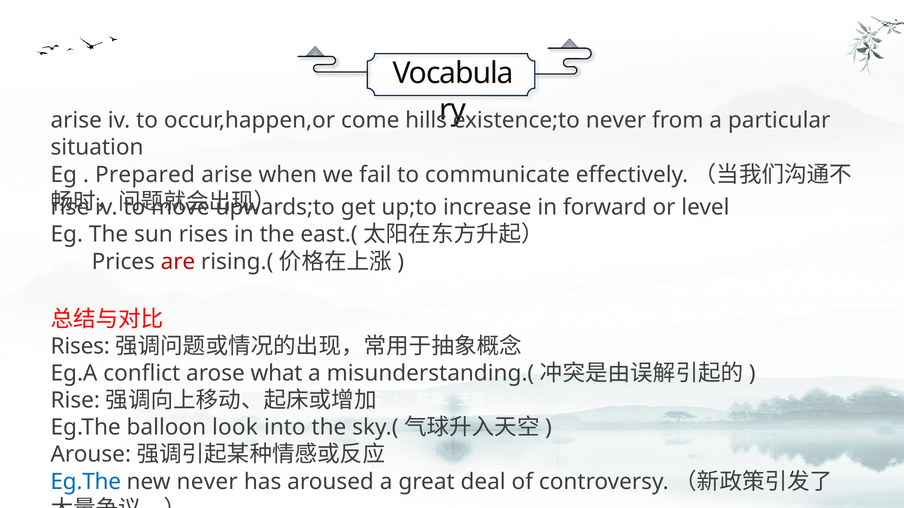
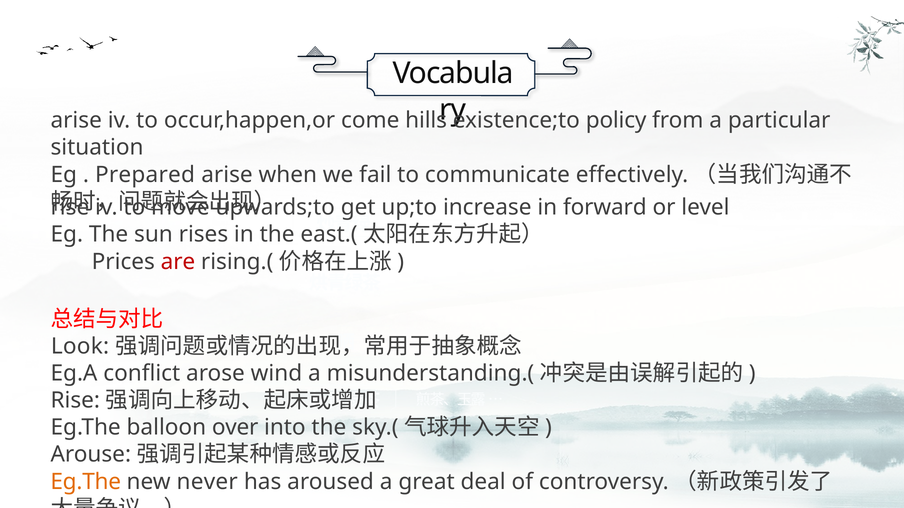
existence;to never: never -> policy
Rises at (80, 346): Rises -> Look
what: what -> wind
look: look -> over
Eg.The at (86, 482) colour: blue -> orange
